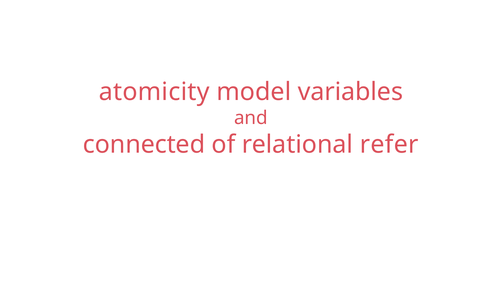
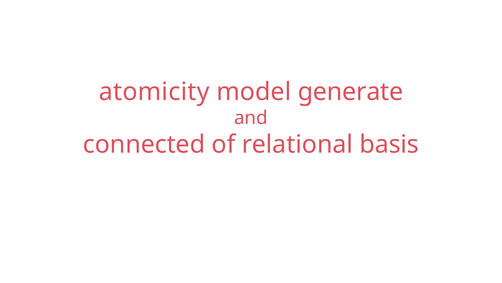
variables: variables -> generate
refer: refer -> basis
